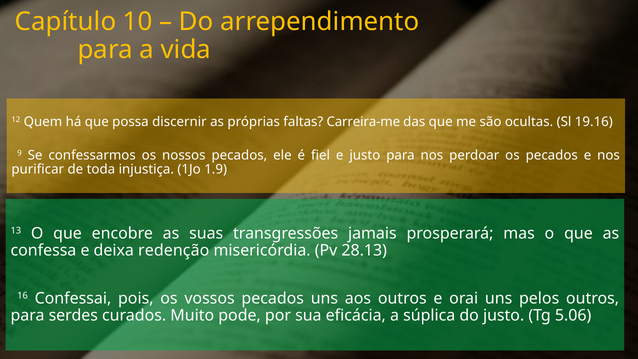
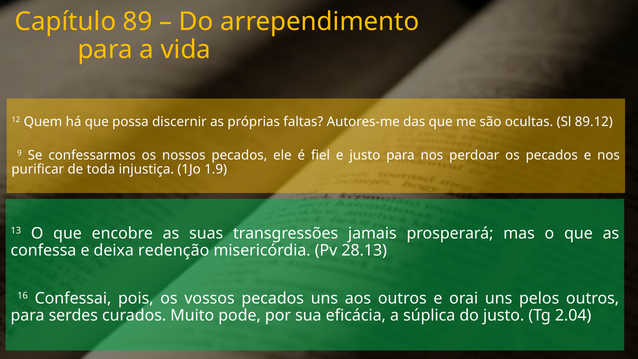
10: 10 -> 89
Carreira-me: Carreira-me -> Autores-me
19.16: 19.16 -> 89.12
5.06: 5.06 -> 2.04
